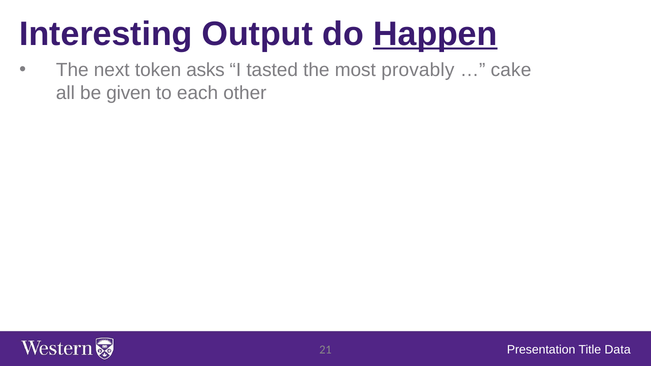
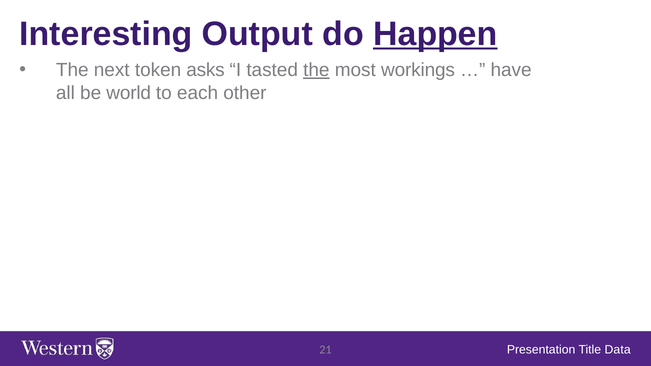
the at (316, 70) underline: none -> present
provably: provably -> workings
cake: cake -> have
given: given -> world
